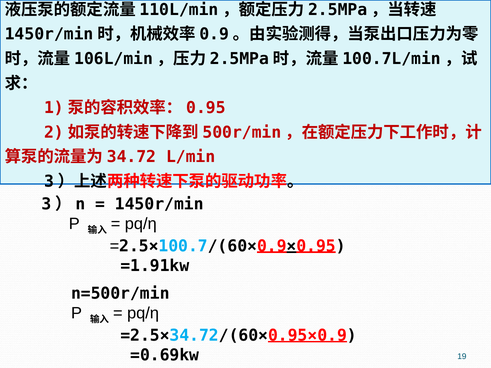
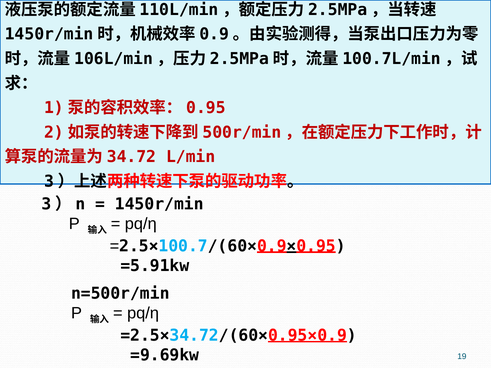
=1.91kw: =1.91kw -> =5.91kw
=0.69kw: =0.69kw -> =9.69kw
